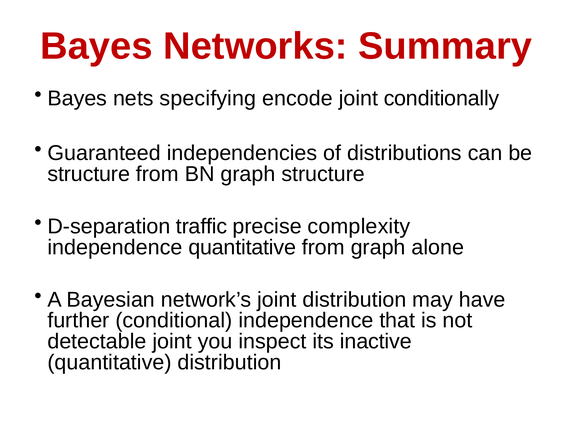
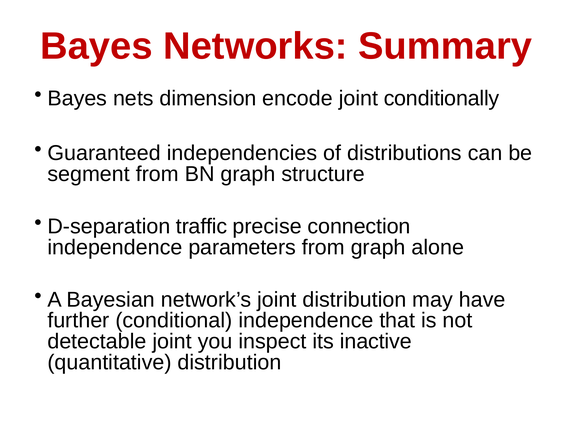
specifying: specifying -> dimension
structure at (89, 174): structure -> segment
complexity: complexity -> connection
independence quantitative: quantitative -> parameters
